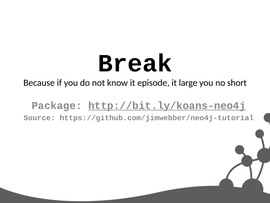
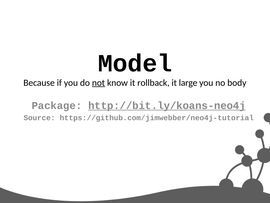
Break: Break -> Model
not underline: none -> present
episode: episode -> rollback
short: short -> body
